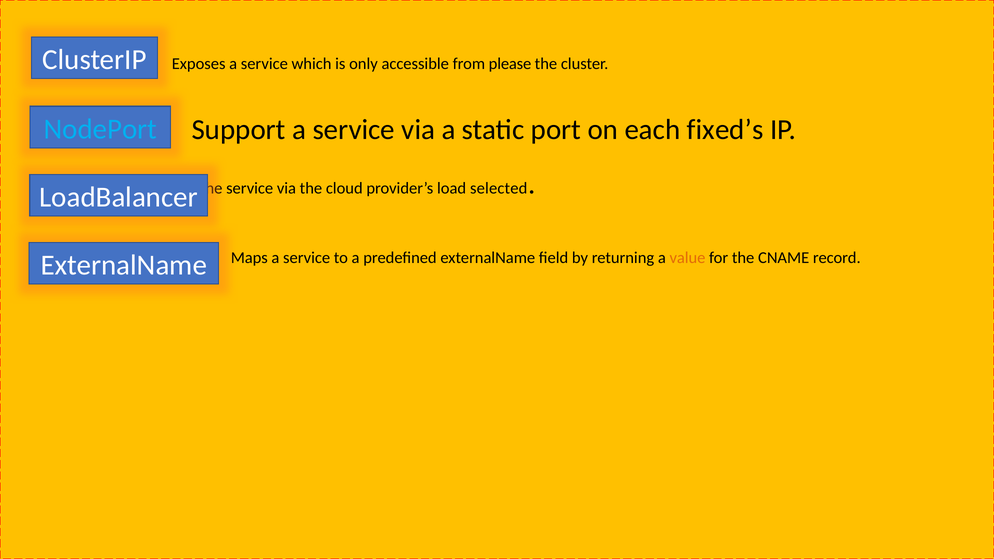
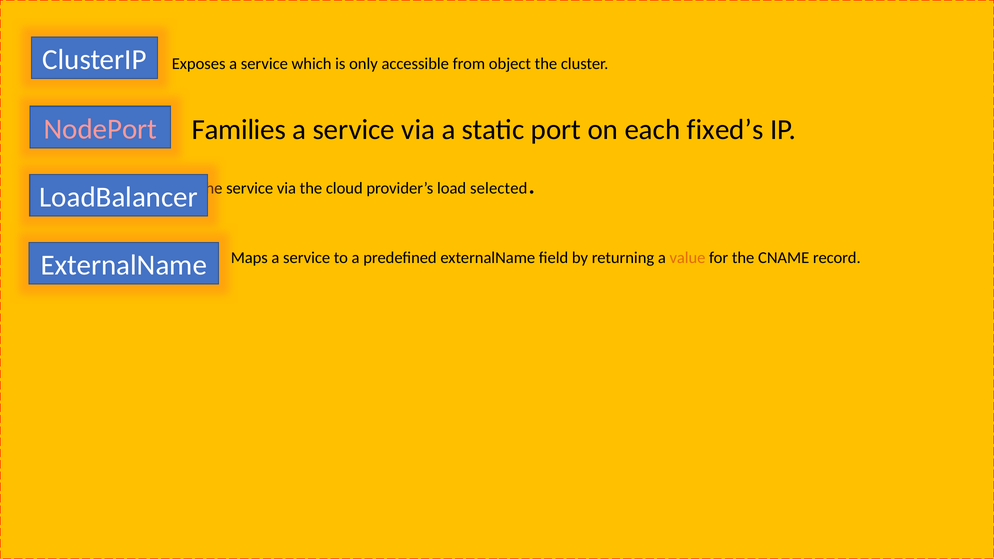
please: please -> object
NodePort colour: light blue -> pink
Support: Support -> Families
